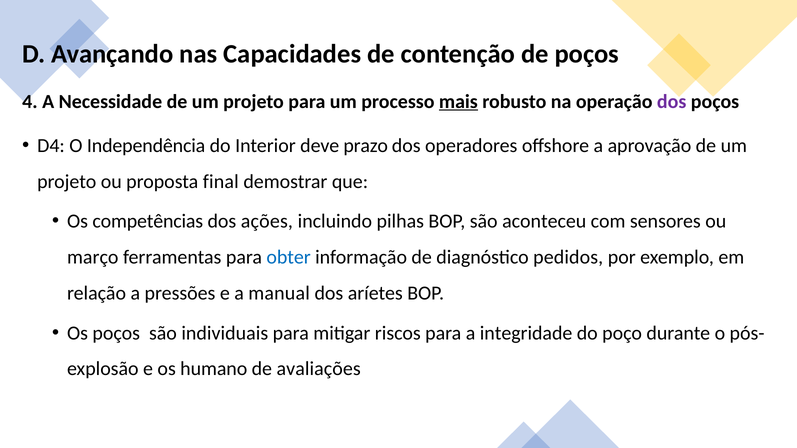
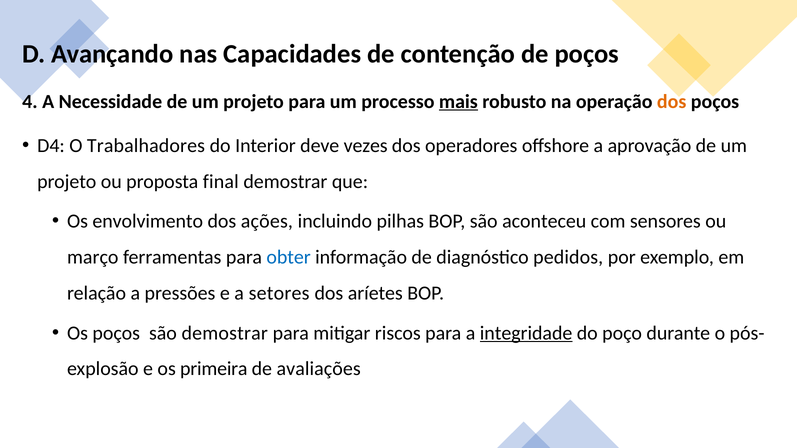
dos at (672, 102) colour: purple -> orange
Independência: Independência -> Trabalhadores
prazo: prazo -> vezes
competências: competências -> envolvimento
manual: manual -> setores
são individuais: individuais -> demostrar
integridade underline: none -> present
humano: humano -> primeira
